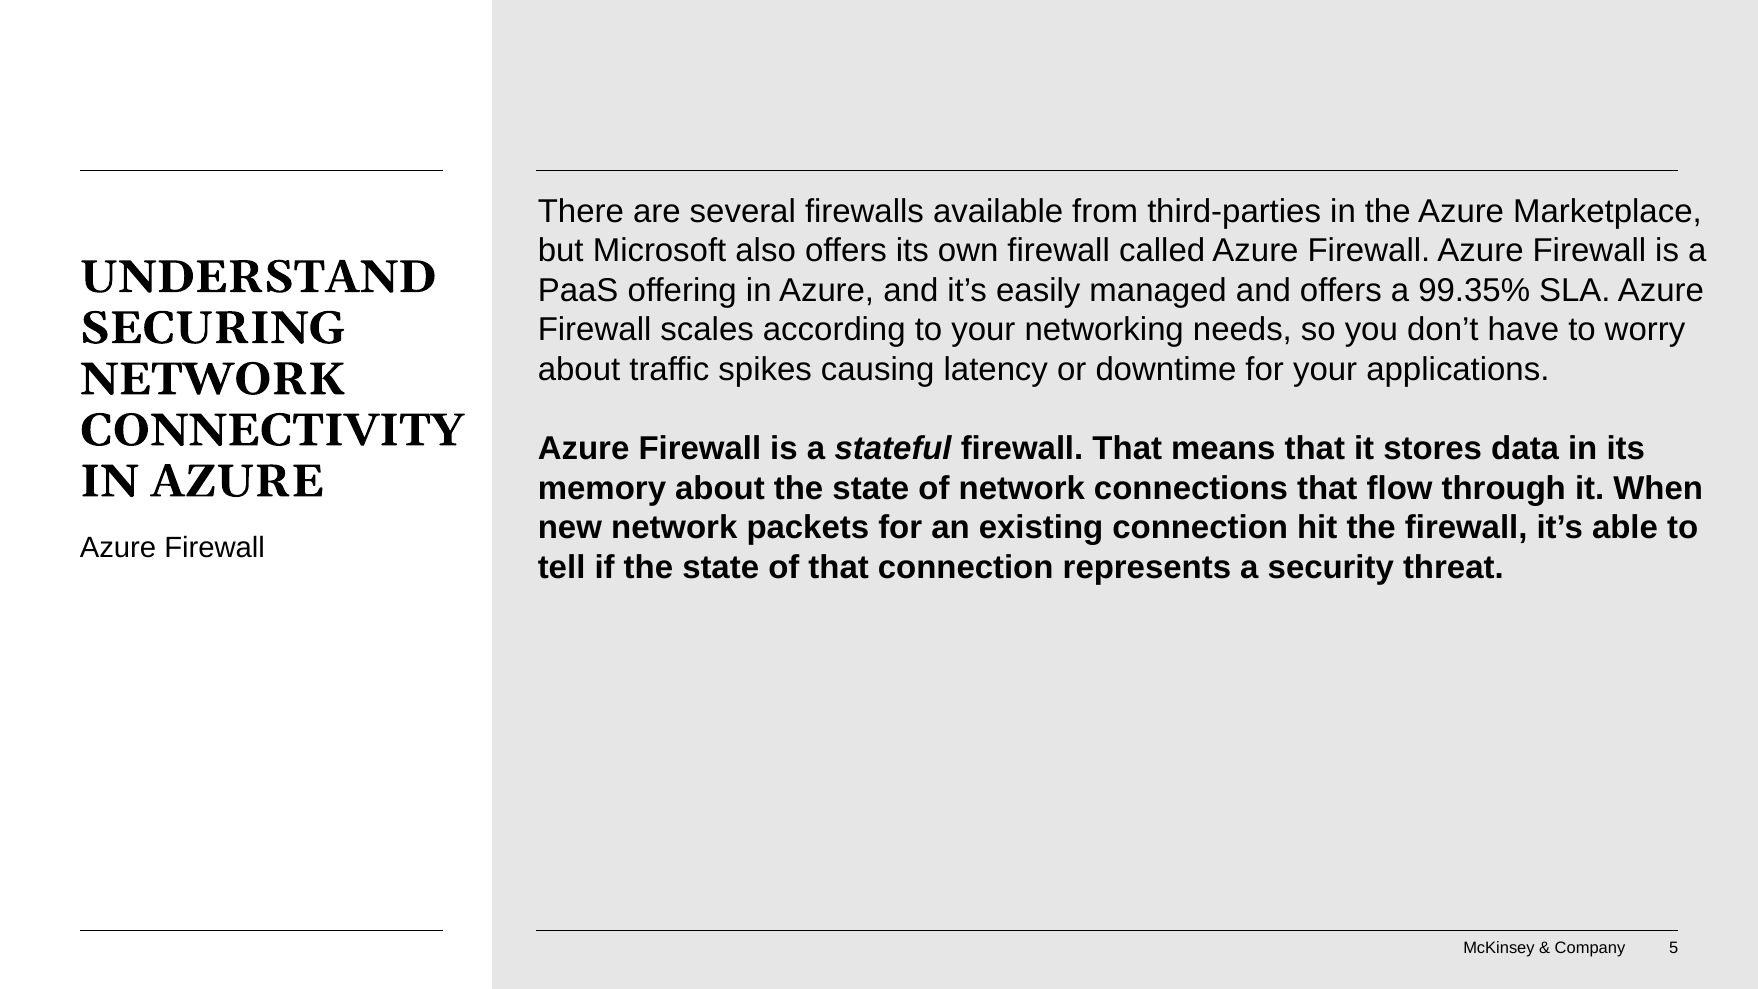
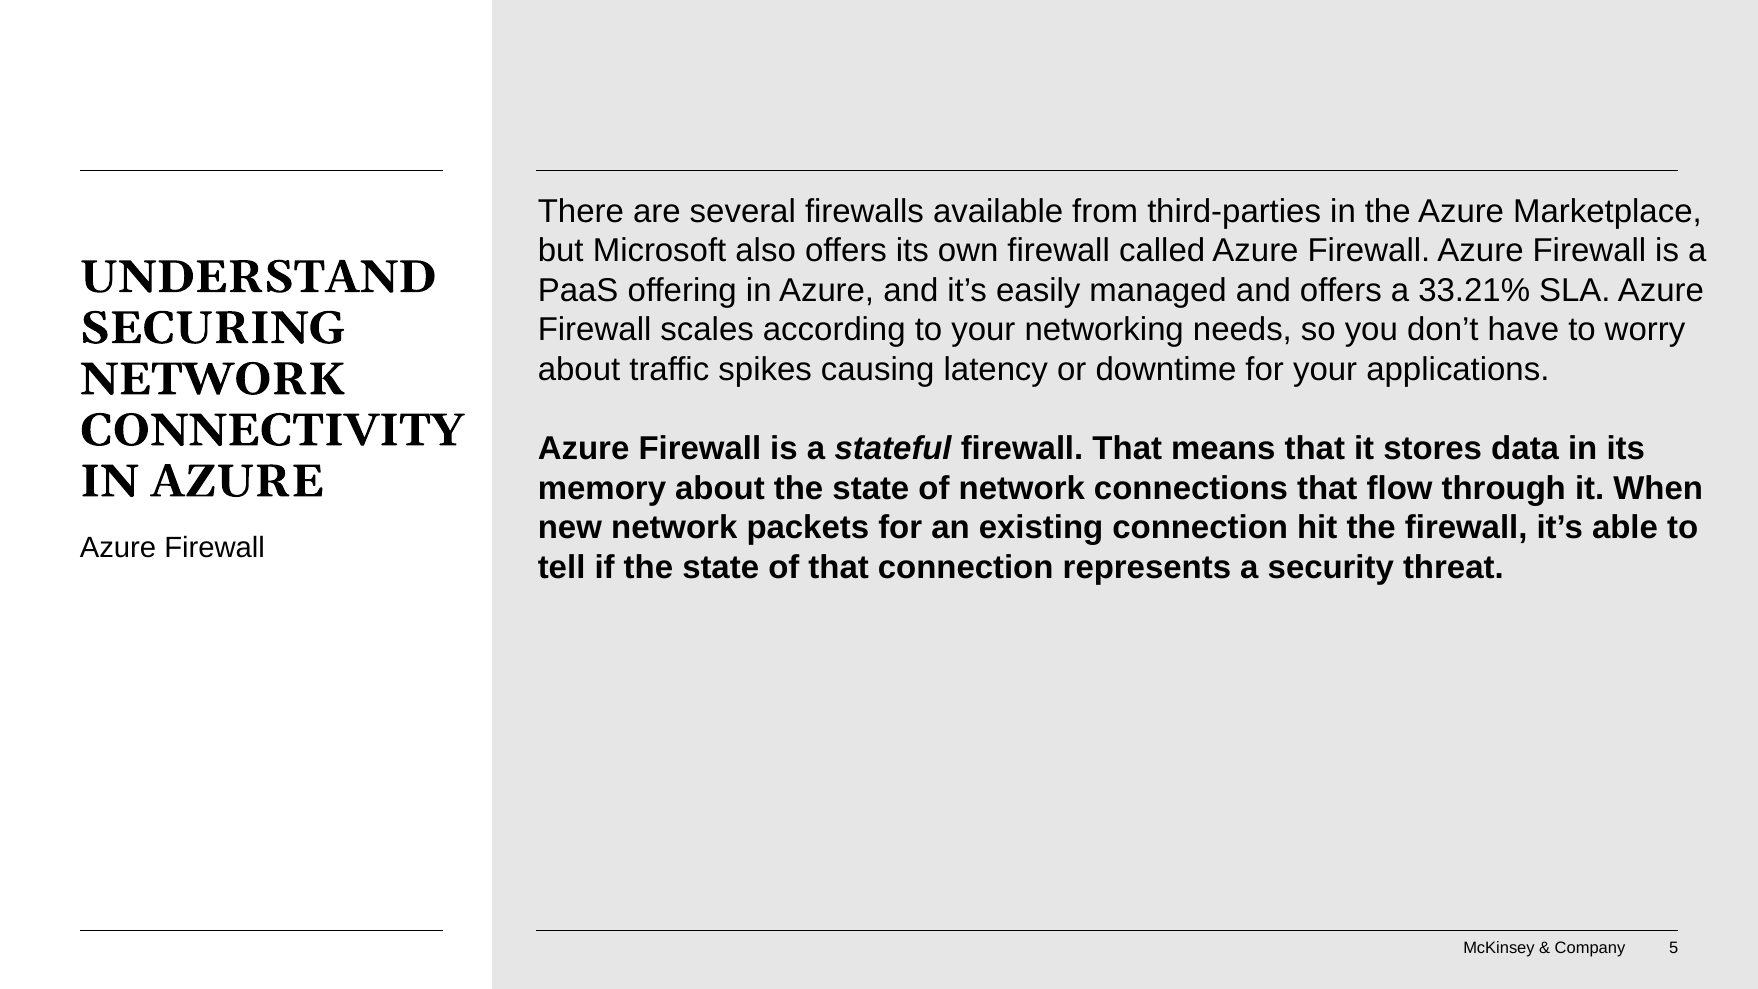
99.35%: 99.35% -> 33.21%
